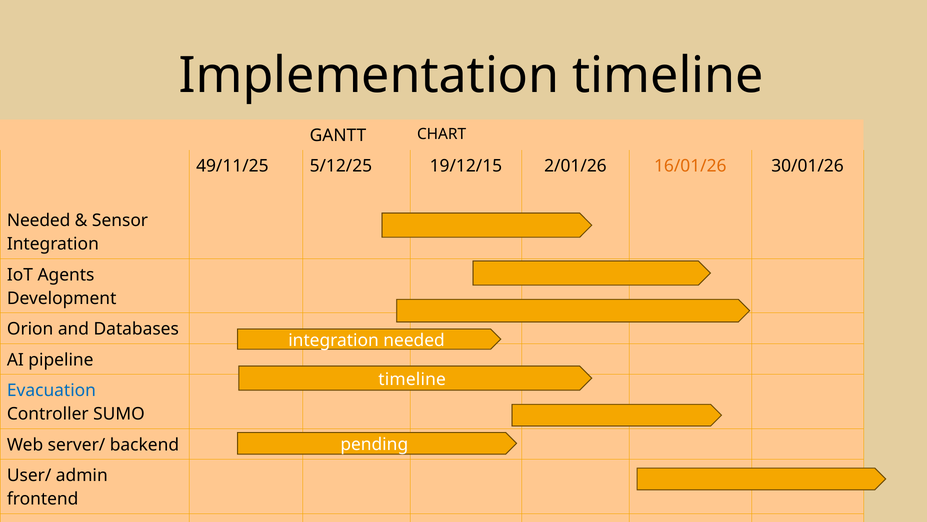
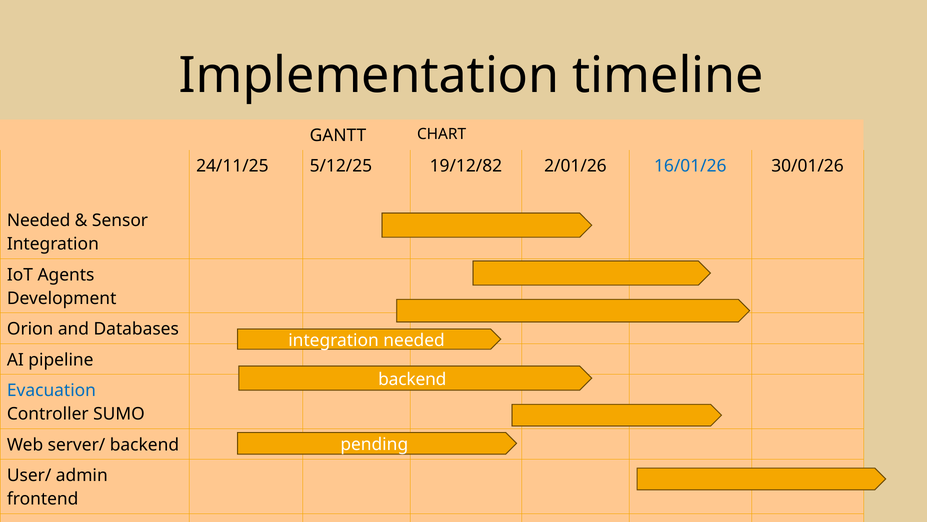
49/11/25: 49/11/25 -> 24/11/25
19/12/15: 19/12/15 -> 19/12/82
16/01/26 colour: orange -> blue
timeline at (412, 379): timeline -> backend
